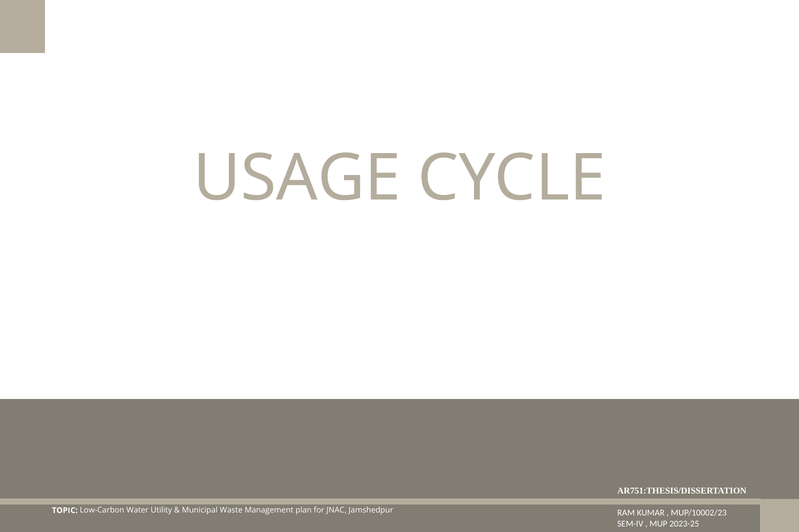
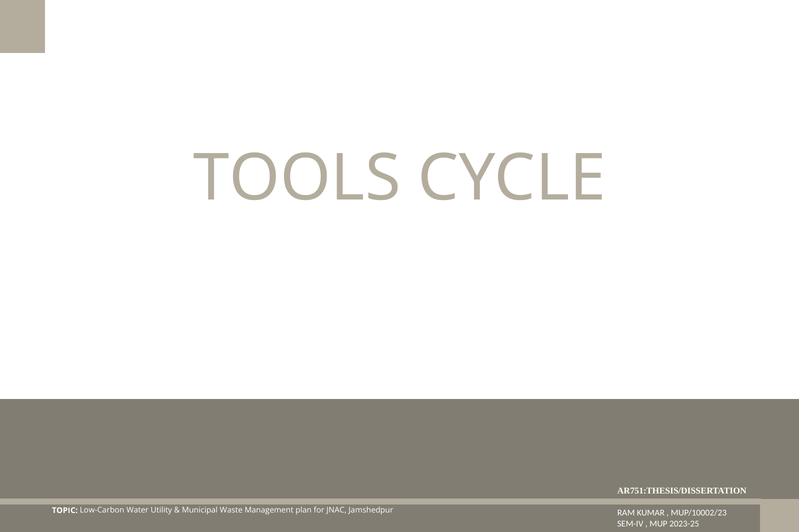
USAGE: USAGE -> TOOLS
